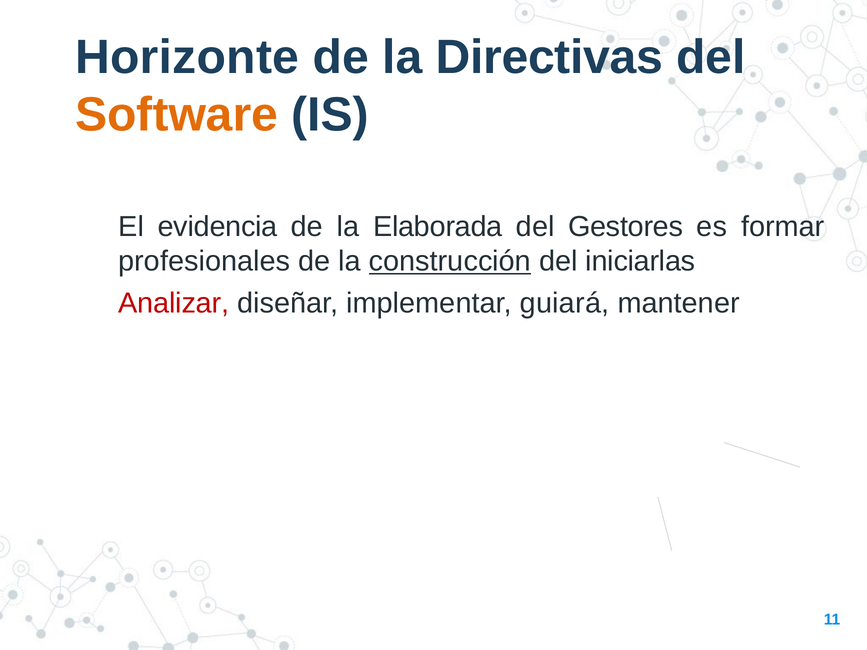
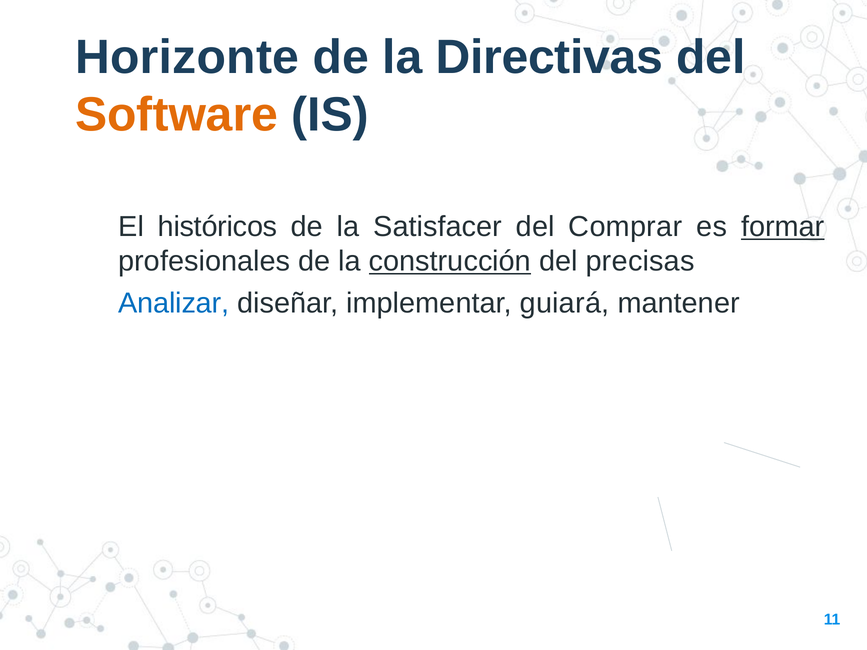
evidencia: evidencia -> históricos
Elaborada: Elaborada -> Satisfacer
Gestores: Gestores -> Comprar
formar underline: none -> present
iniciarlas: iniciarlas -> precisas
Analizar colour: red -> blue
